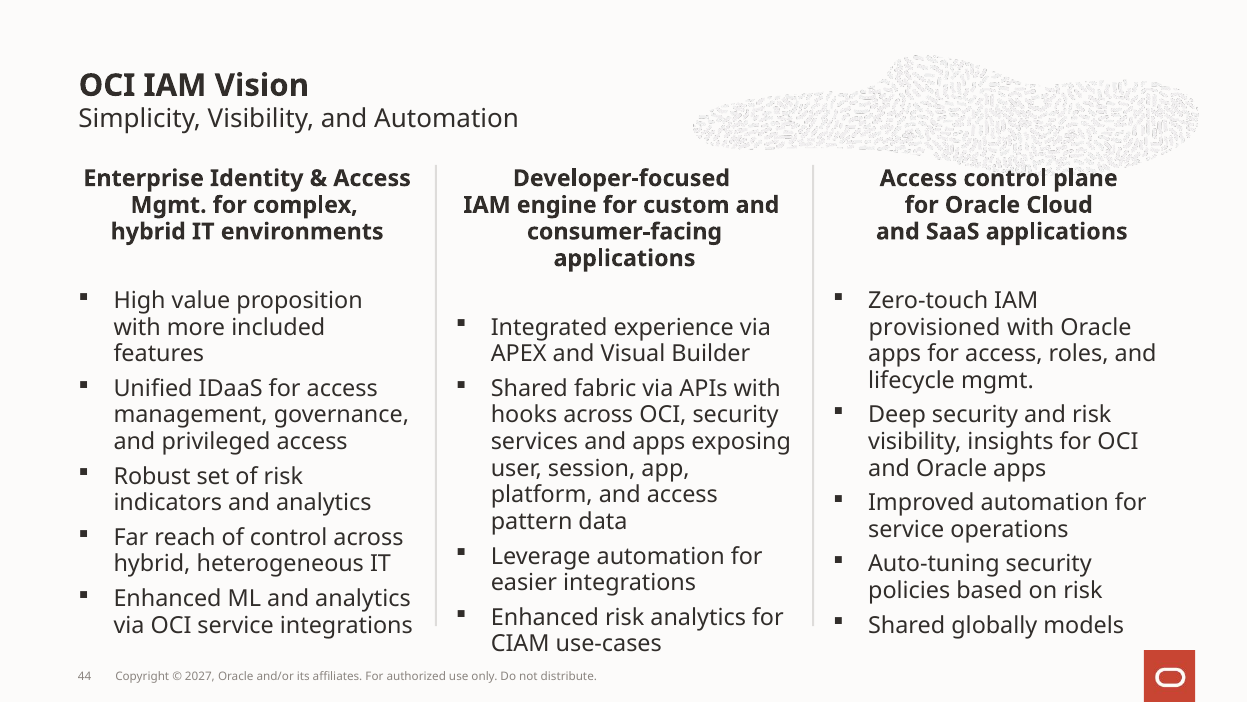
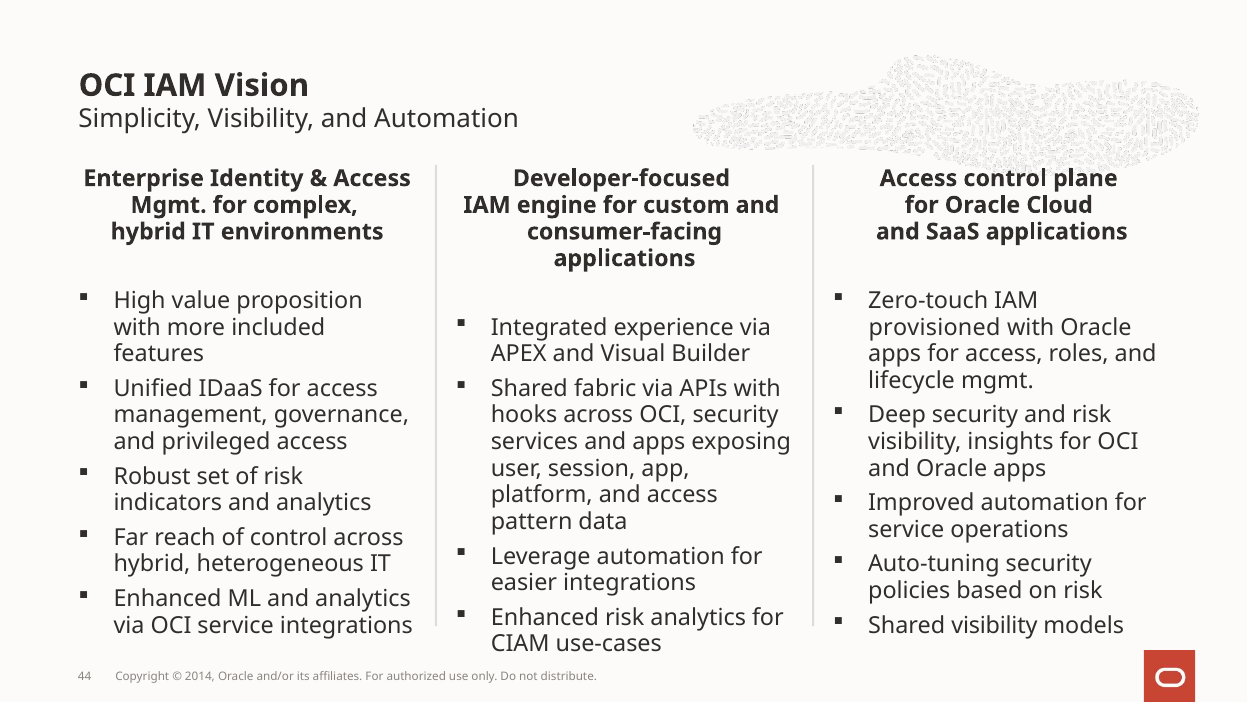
Shared globally: globally -> visibility
2027: 2027 -> 2014
